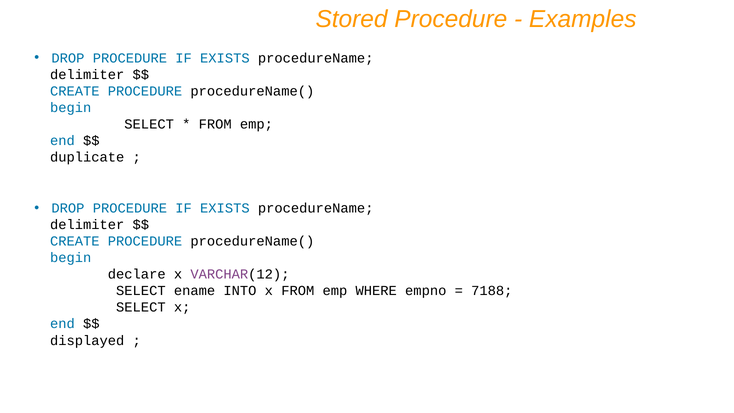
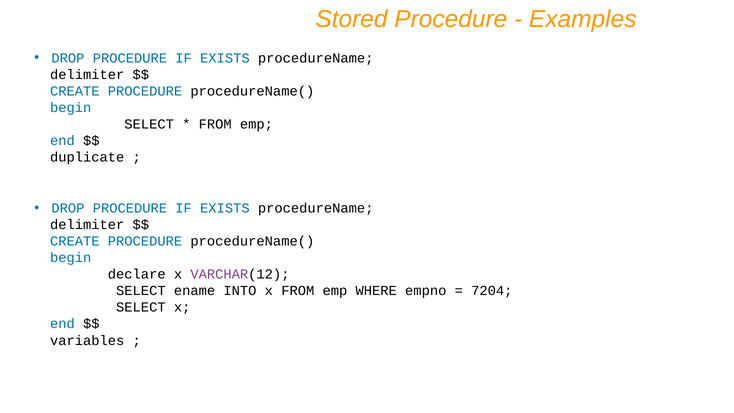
7188: 7188 -> 7204
displayed: displayed -> variables
